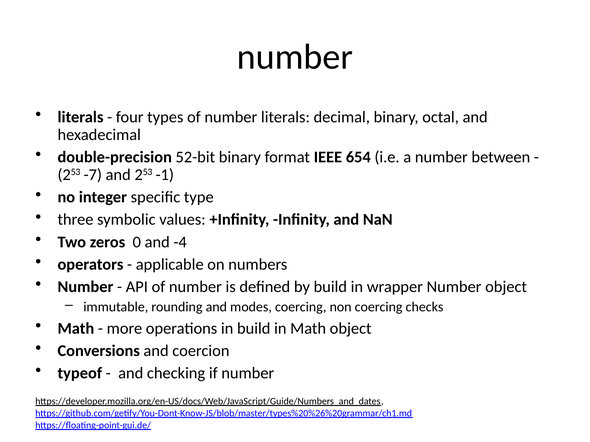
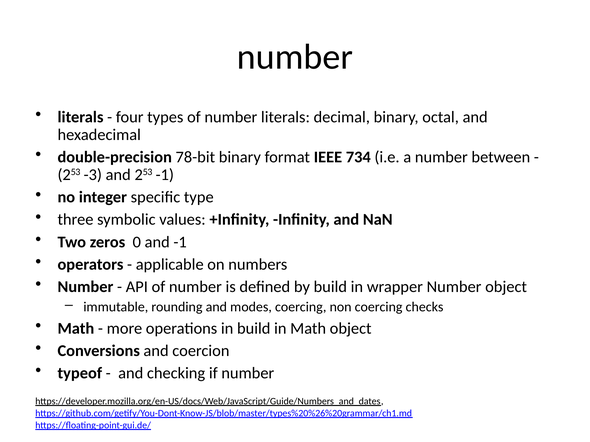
52-bit: 52-bit -> 78-bit
654: 654 -> 734
-7: -7 -> -3
and -4: -4 -> -1
